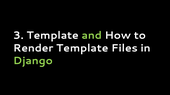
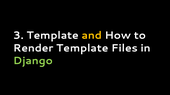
and colour: light green -> yellow
